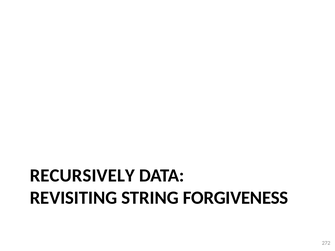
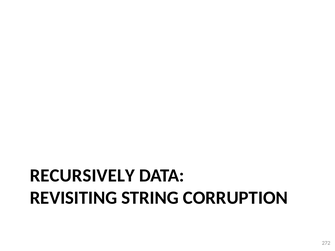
FORGIVENESS: FORGIVENESS -> CORRUPTION
